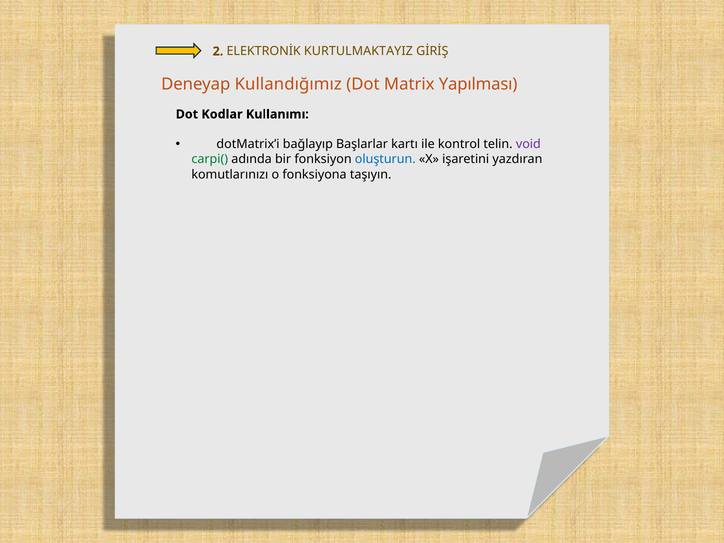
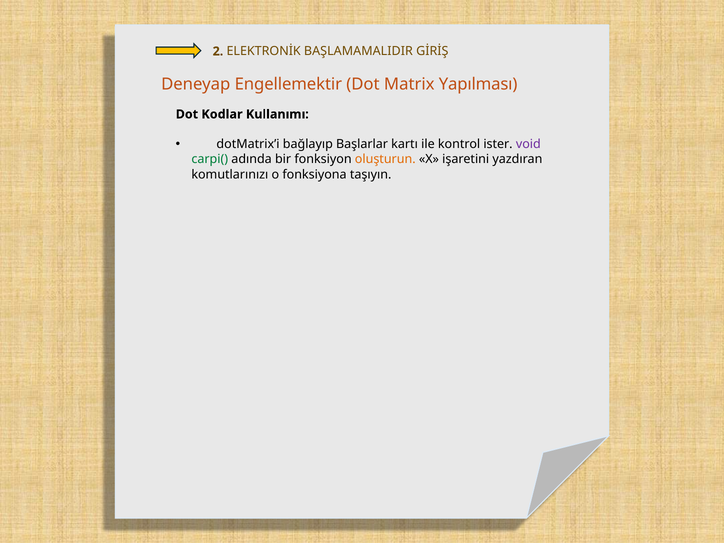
KURTULMAKTAYIZ: KURTULMAKTAYIZ -> BAŞLAMAMALIDIR
Kullandığımız: Kullandığımız -> Engellemektir
telin: telin -> ister
oluşturun colour: blue -> orange
